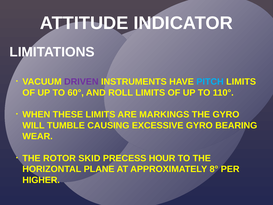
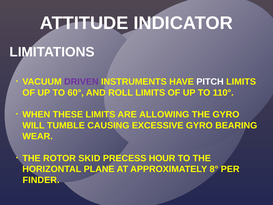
PITCH colour: light blue -> white
MARKINGS: MARKINGS -> ALLOWING
HIGHER: HIGHER -> FINDER
